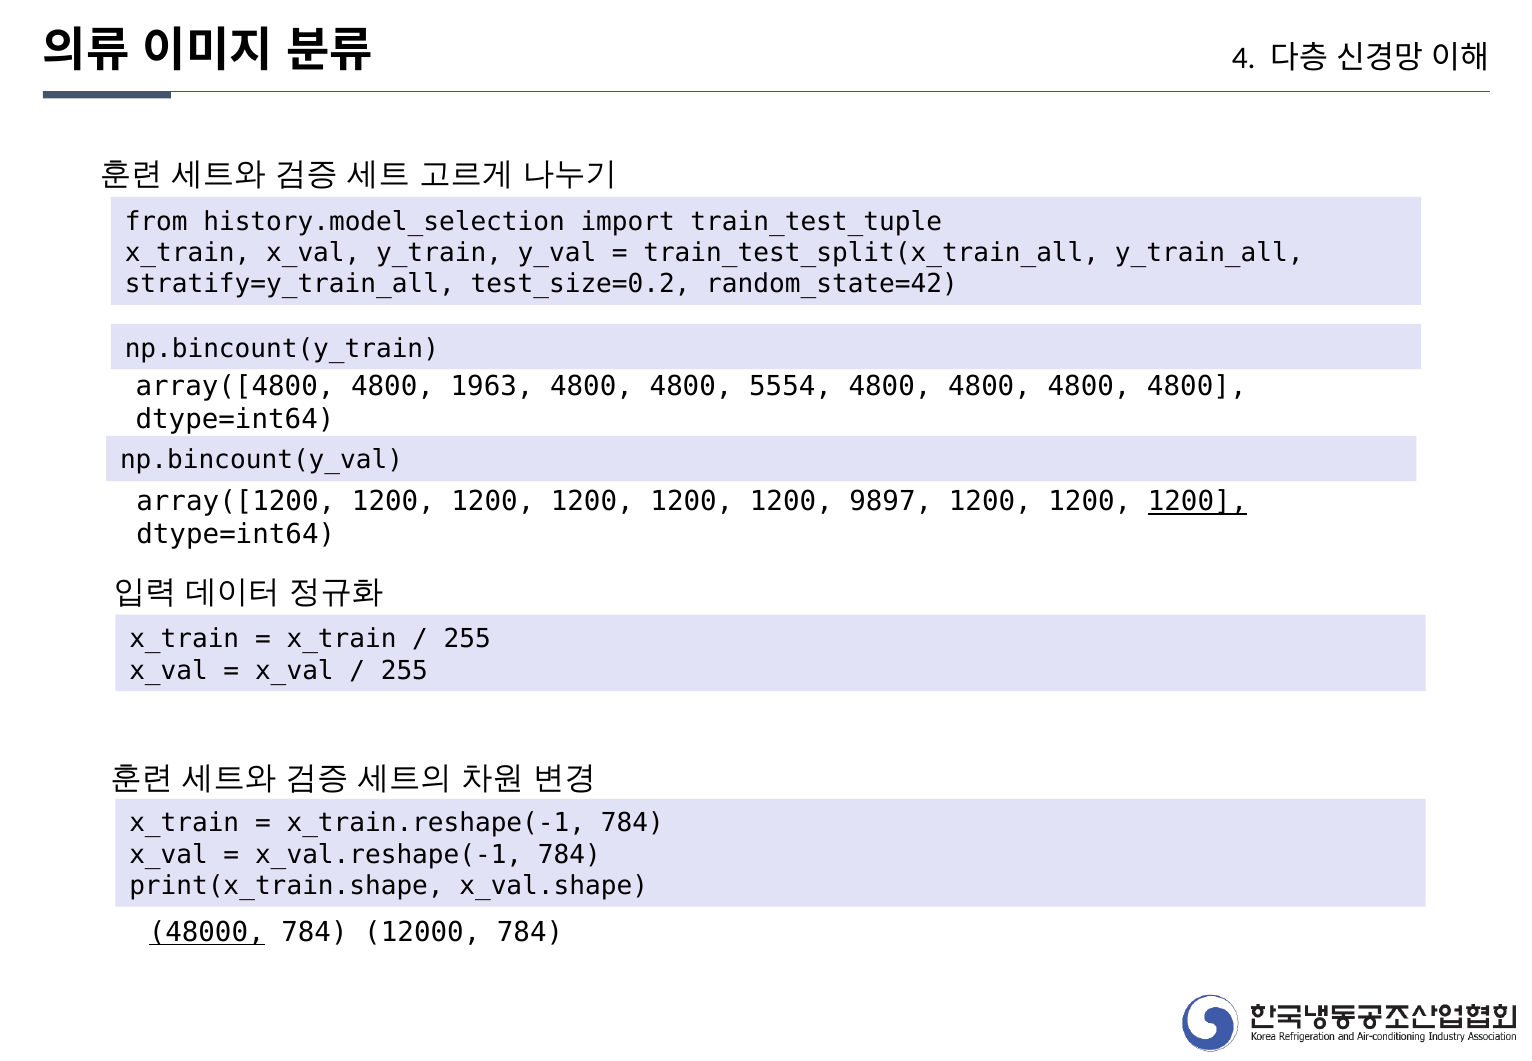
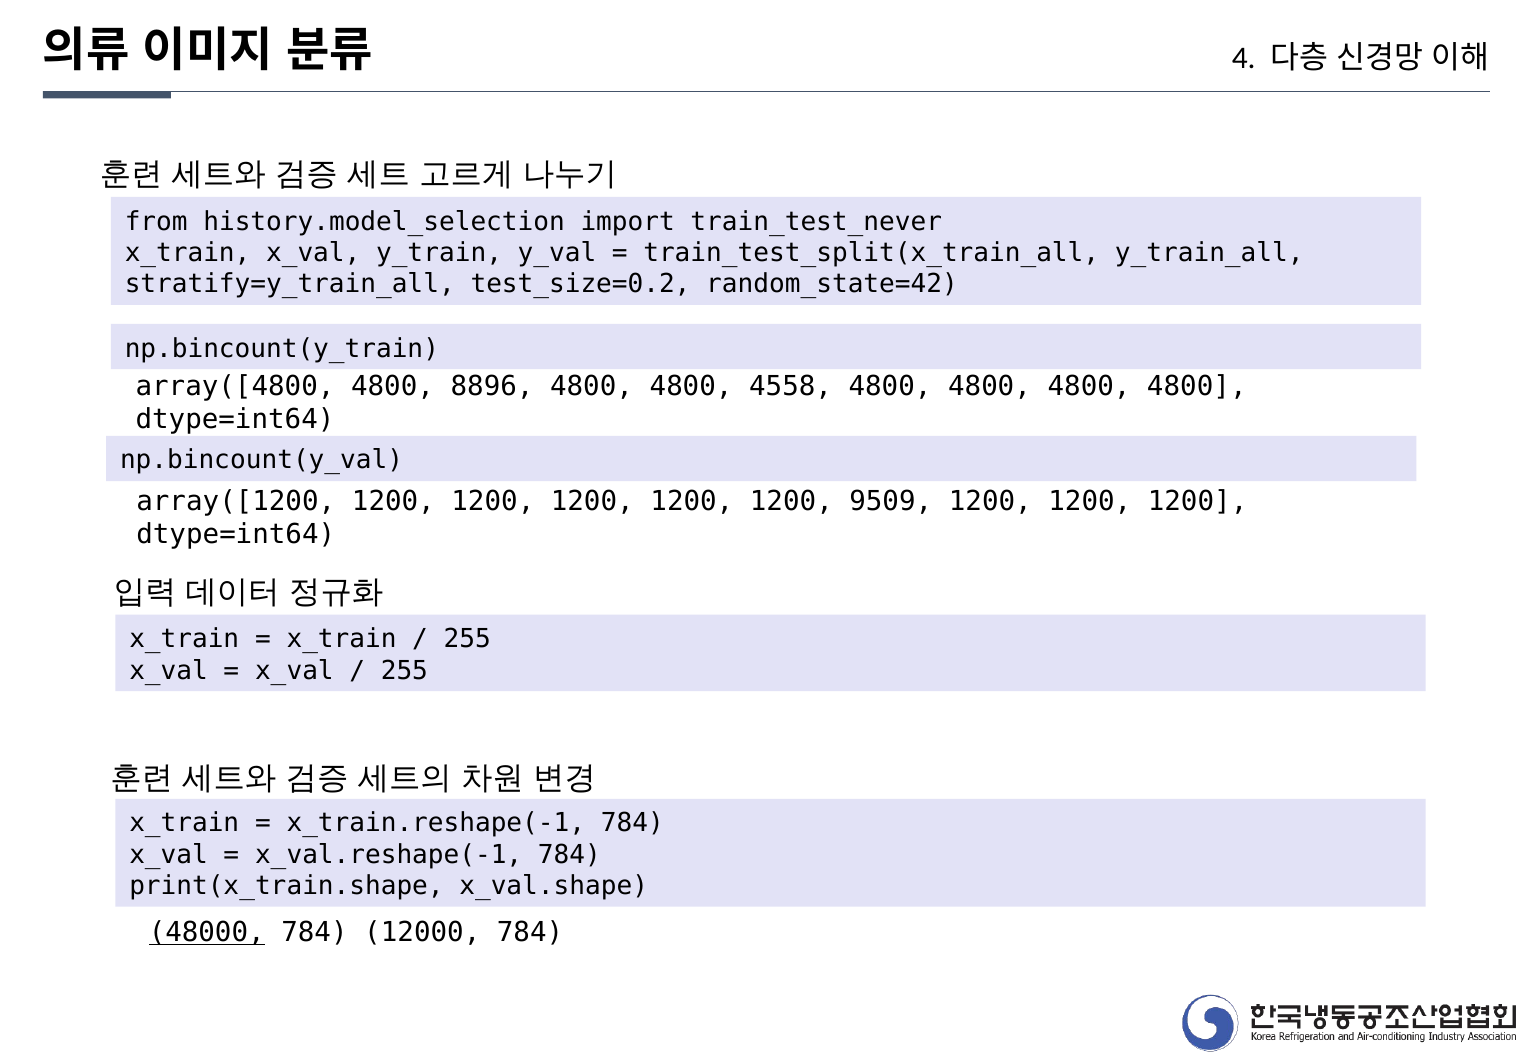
train_test_tuple: train_test_tuple -> train_test_never
1963: 1963 -> 8896
5554: 5554 -> 4558
9897: 9897 -> 9509
1200 at (1198, 502) underline: present -> none
